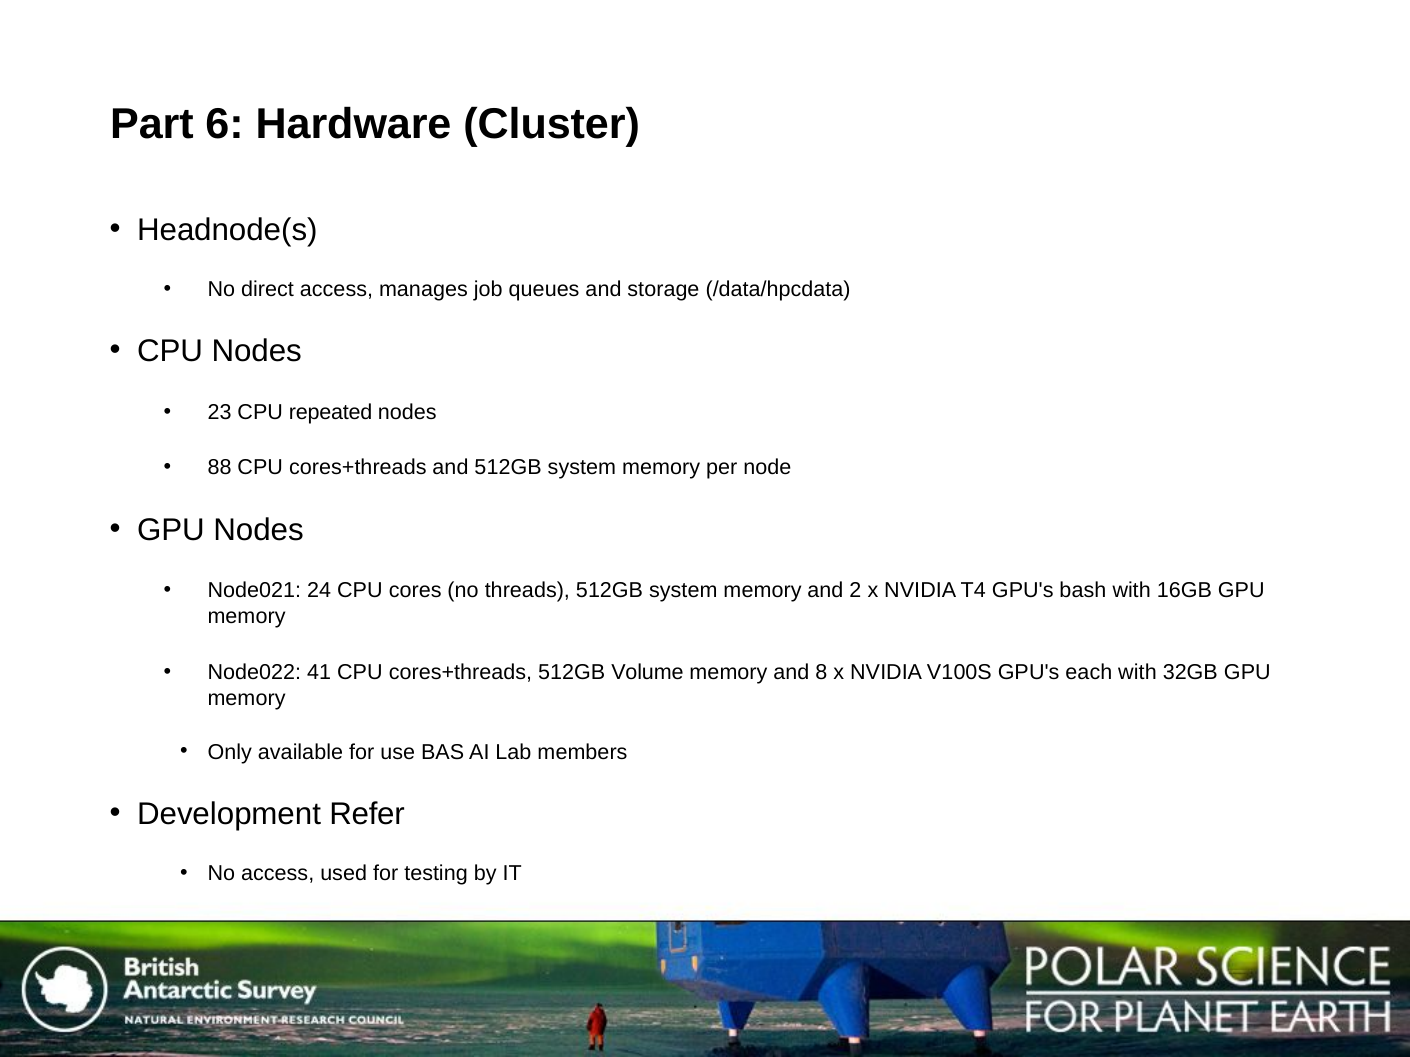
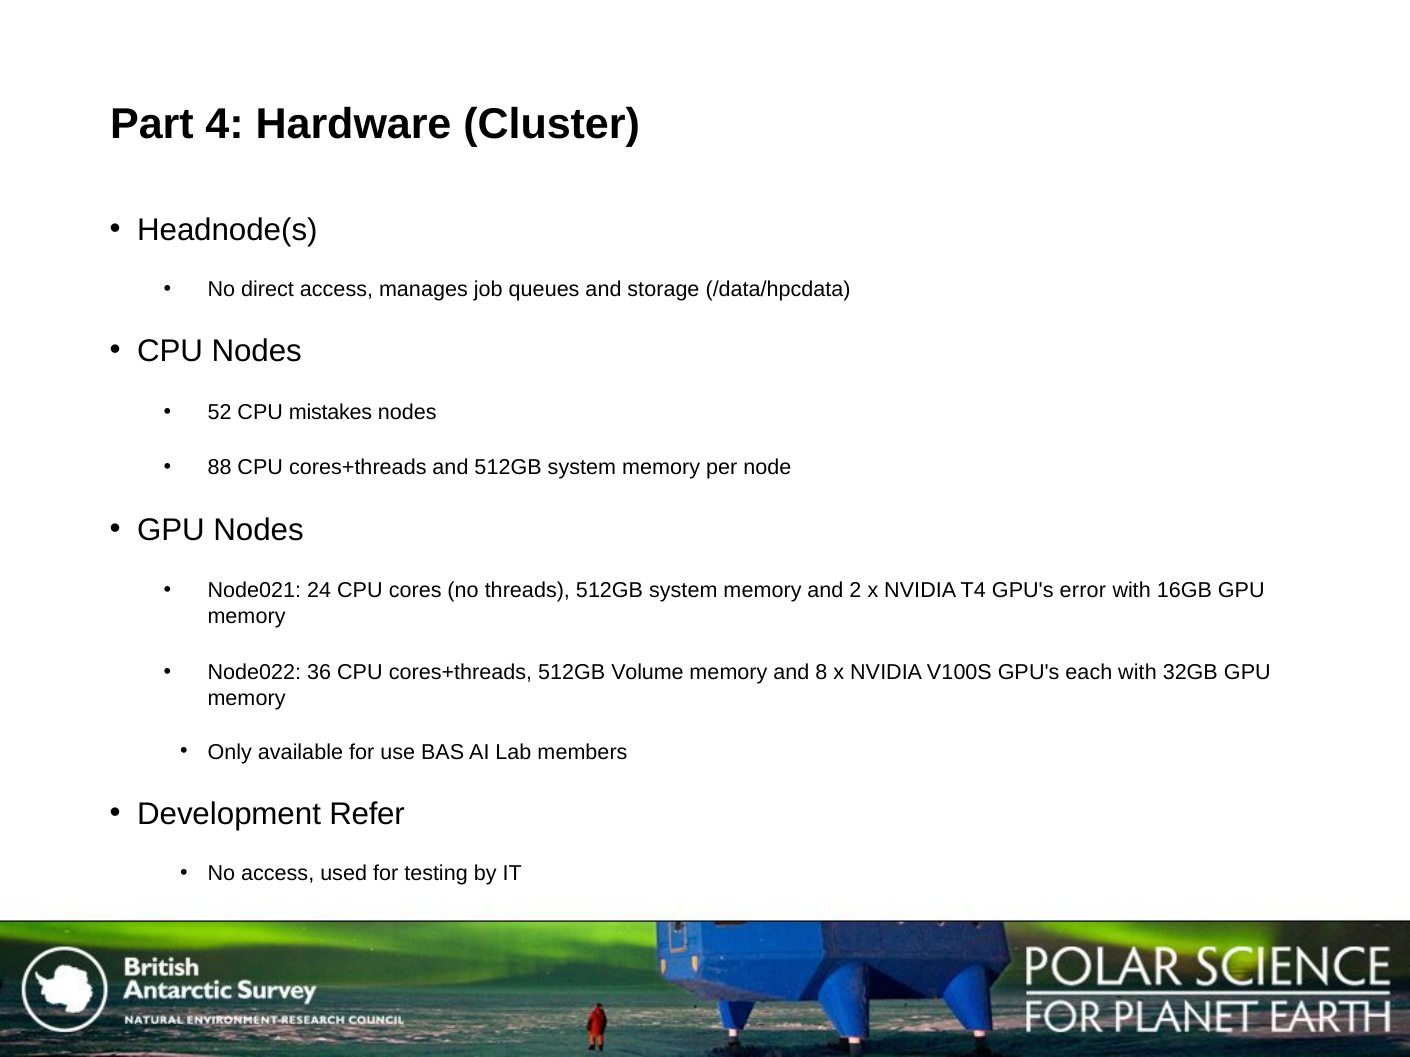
6: 6 -> 4
23: 23 -> 52
repeated: repeated -> mistakes
bash: bash -> error
41: 41 -> 36
